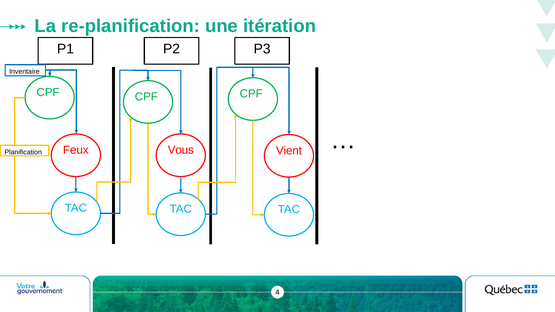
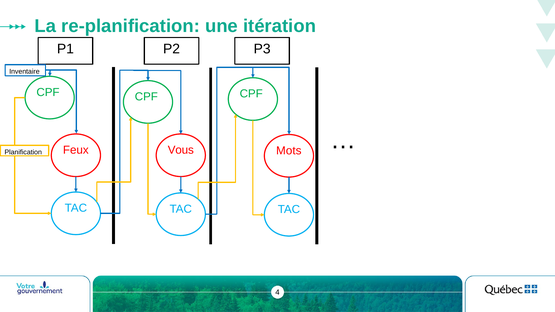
Vient: Vient -> Mots
